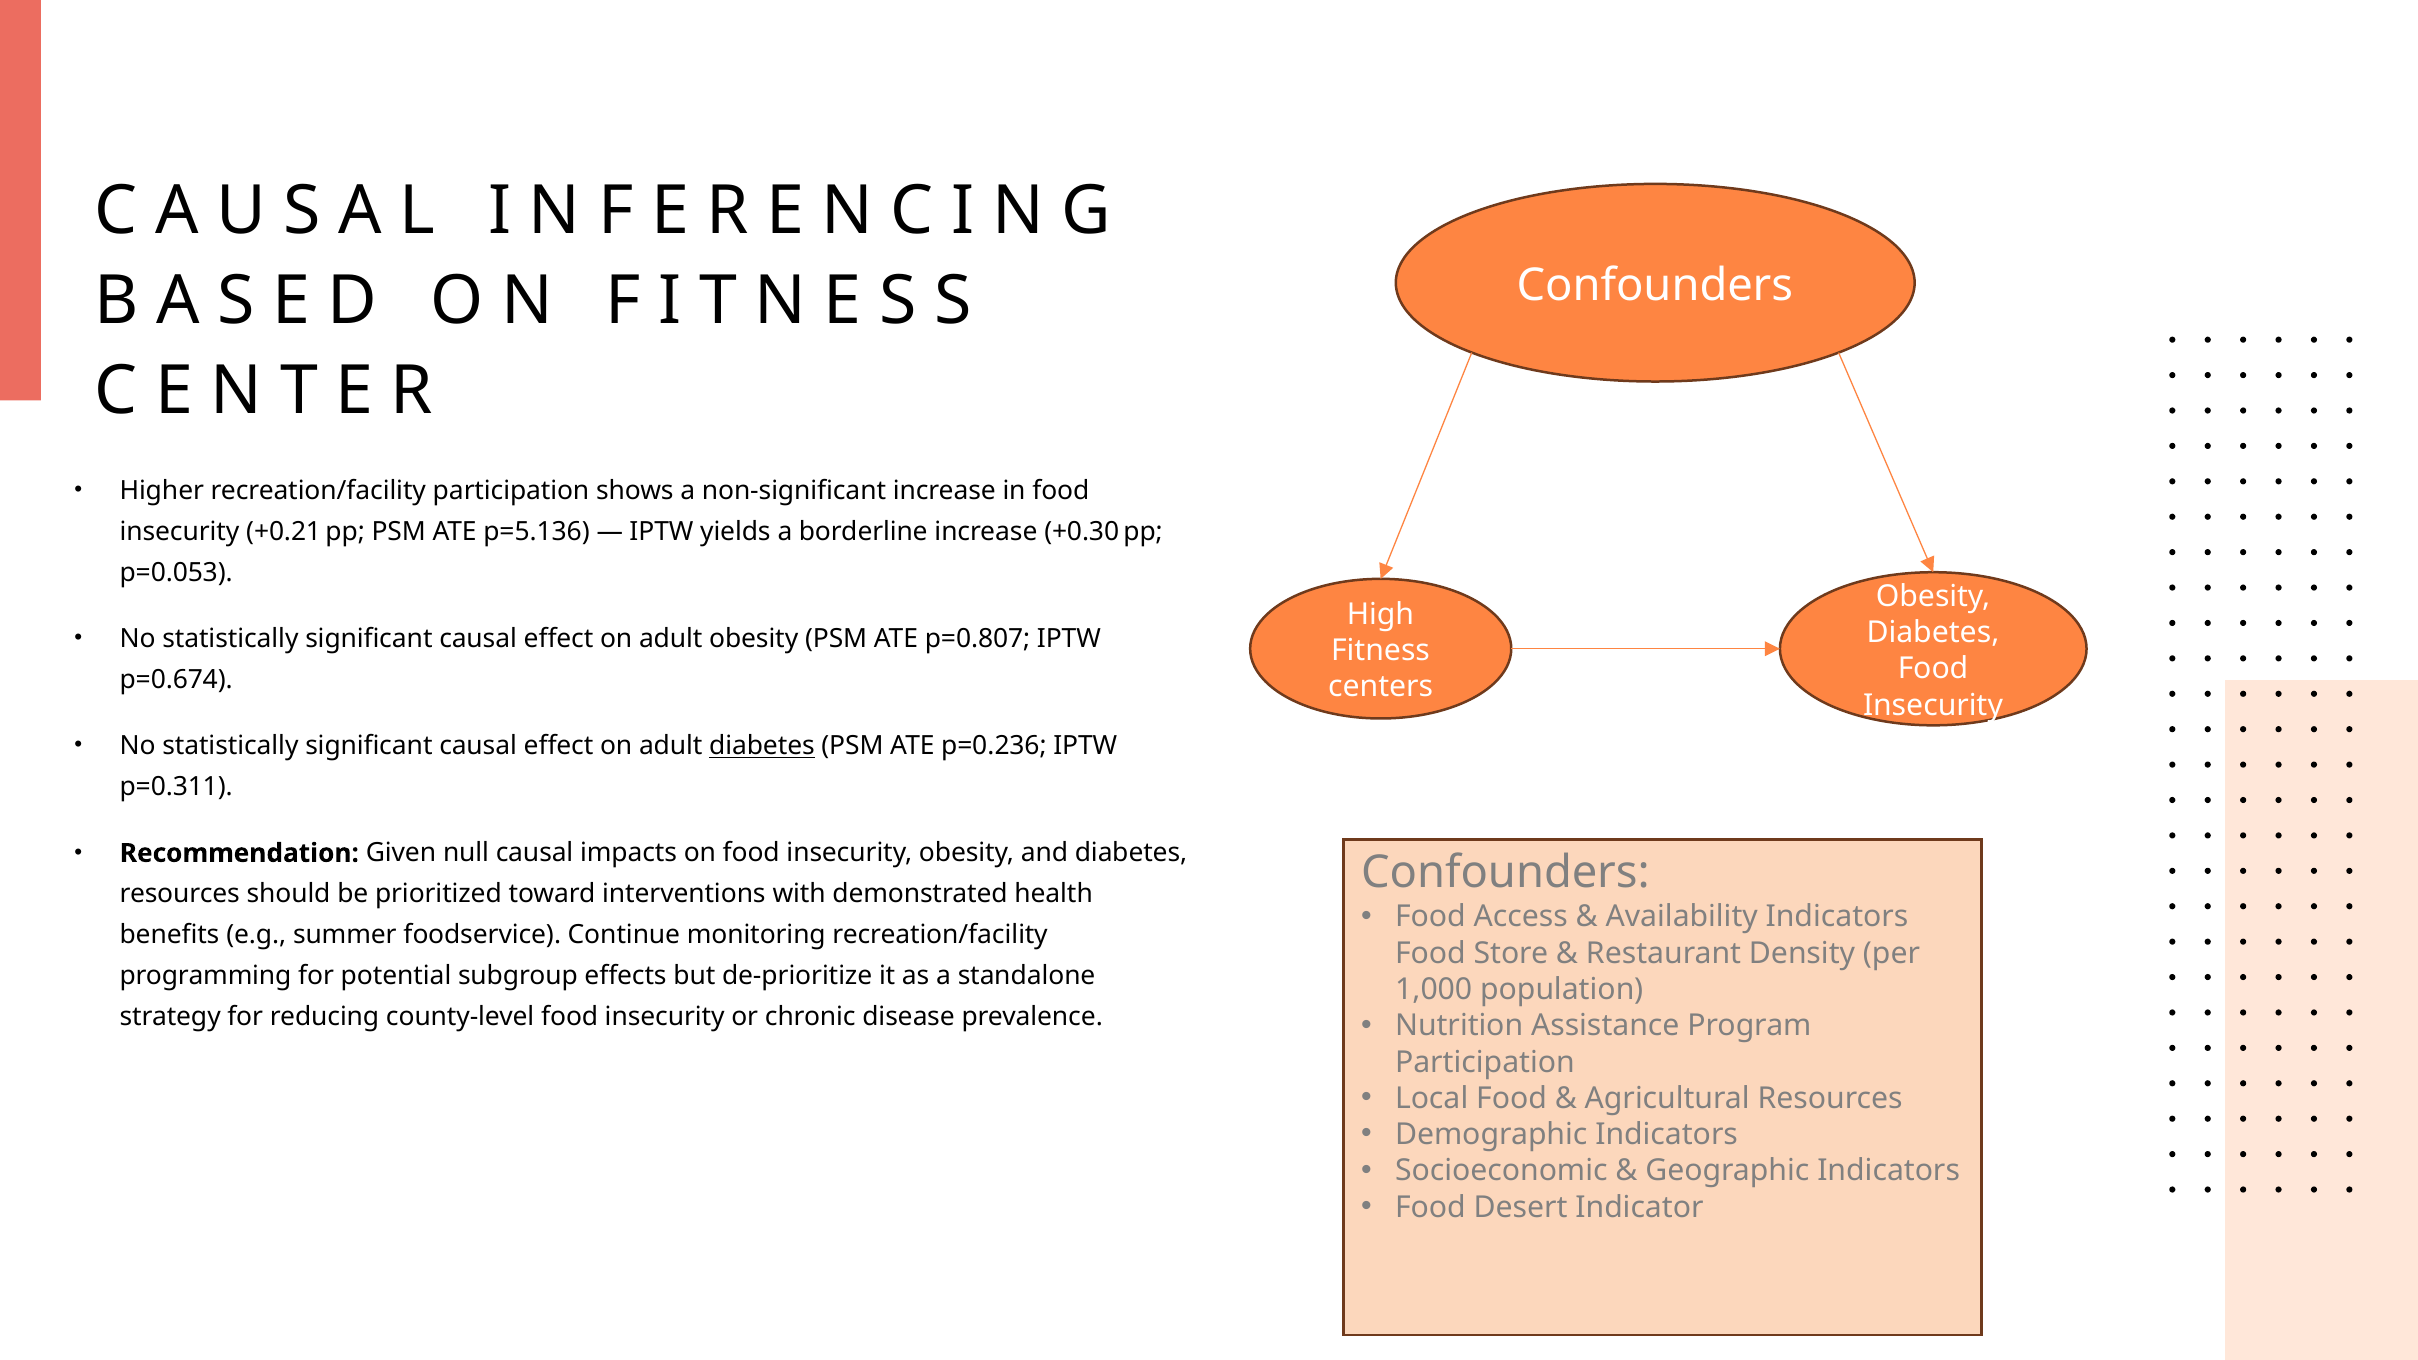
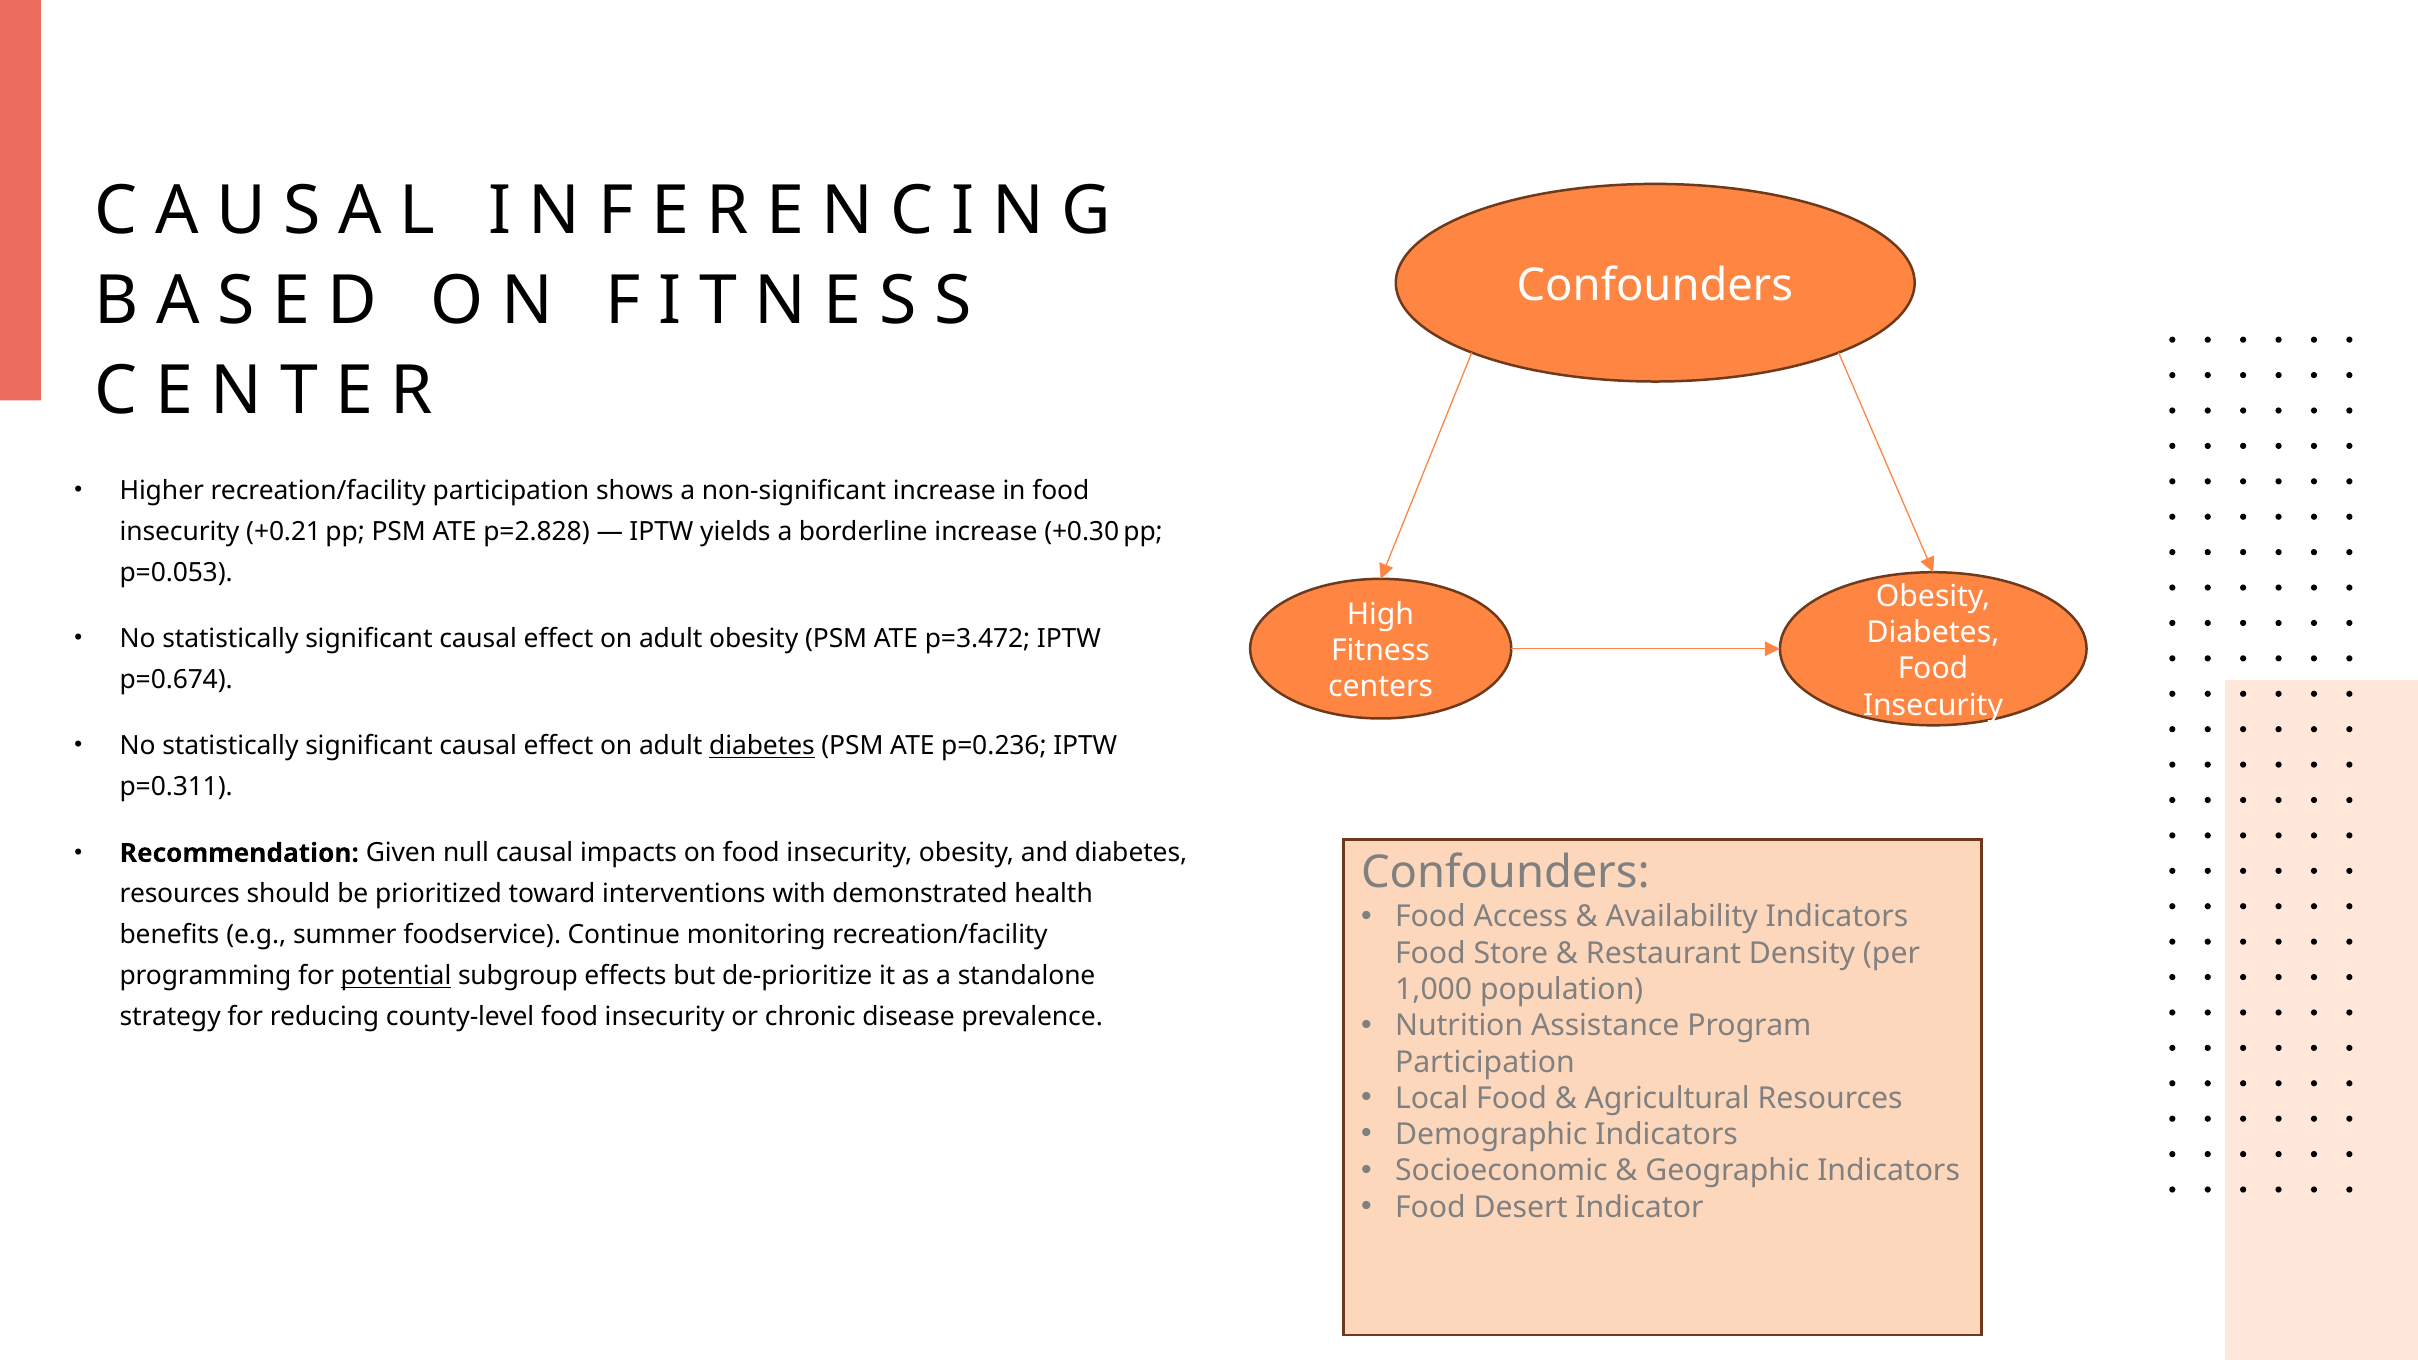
p=5.136: p=5.136 -> p=2.828
p=0.807: p=0.807 -> p=3.472
potential underline: none -> present
